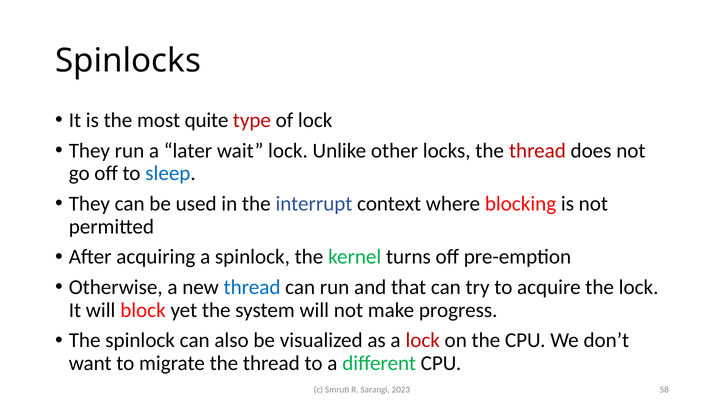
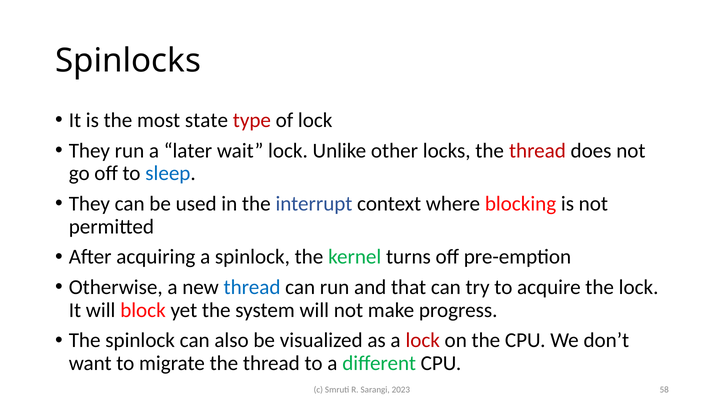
quite: quite -> state
